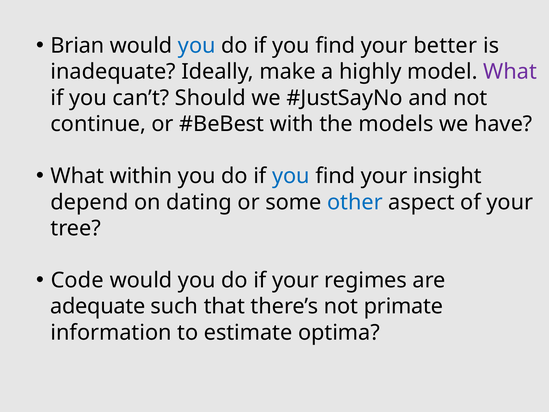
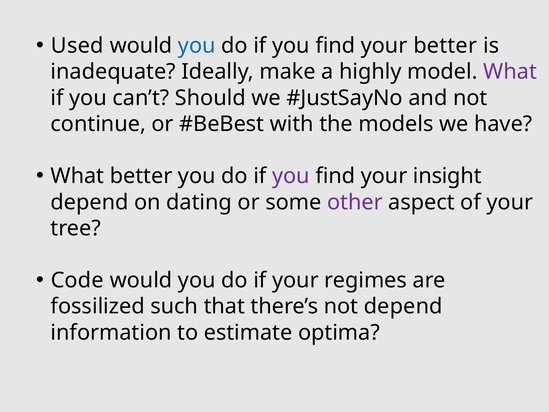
Brian: Brian -> Used
What within: within -> better
you at (291, 176) colour: blue -> purple
other colour: blue -> purple
adequate: adequate -> fossilized
not primate: primate -> depend
